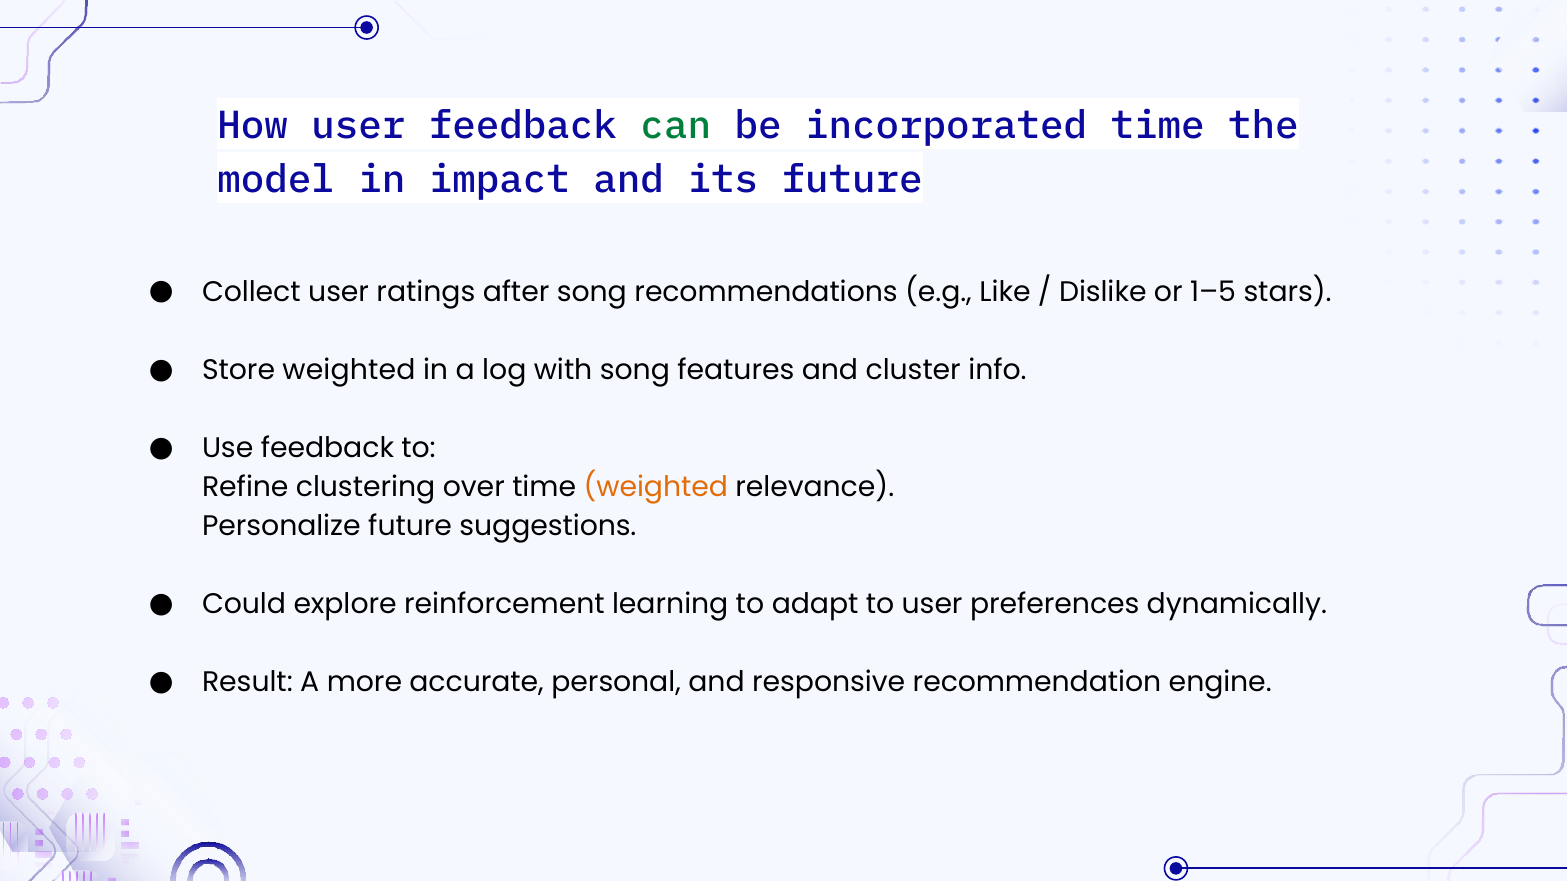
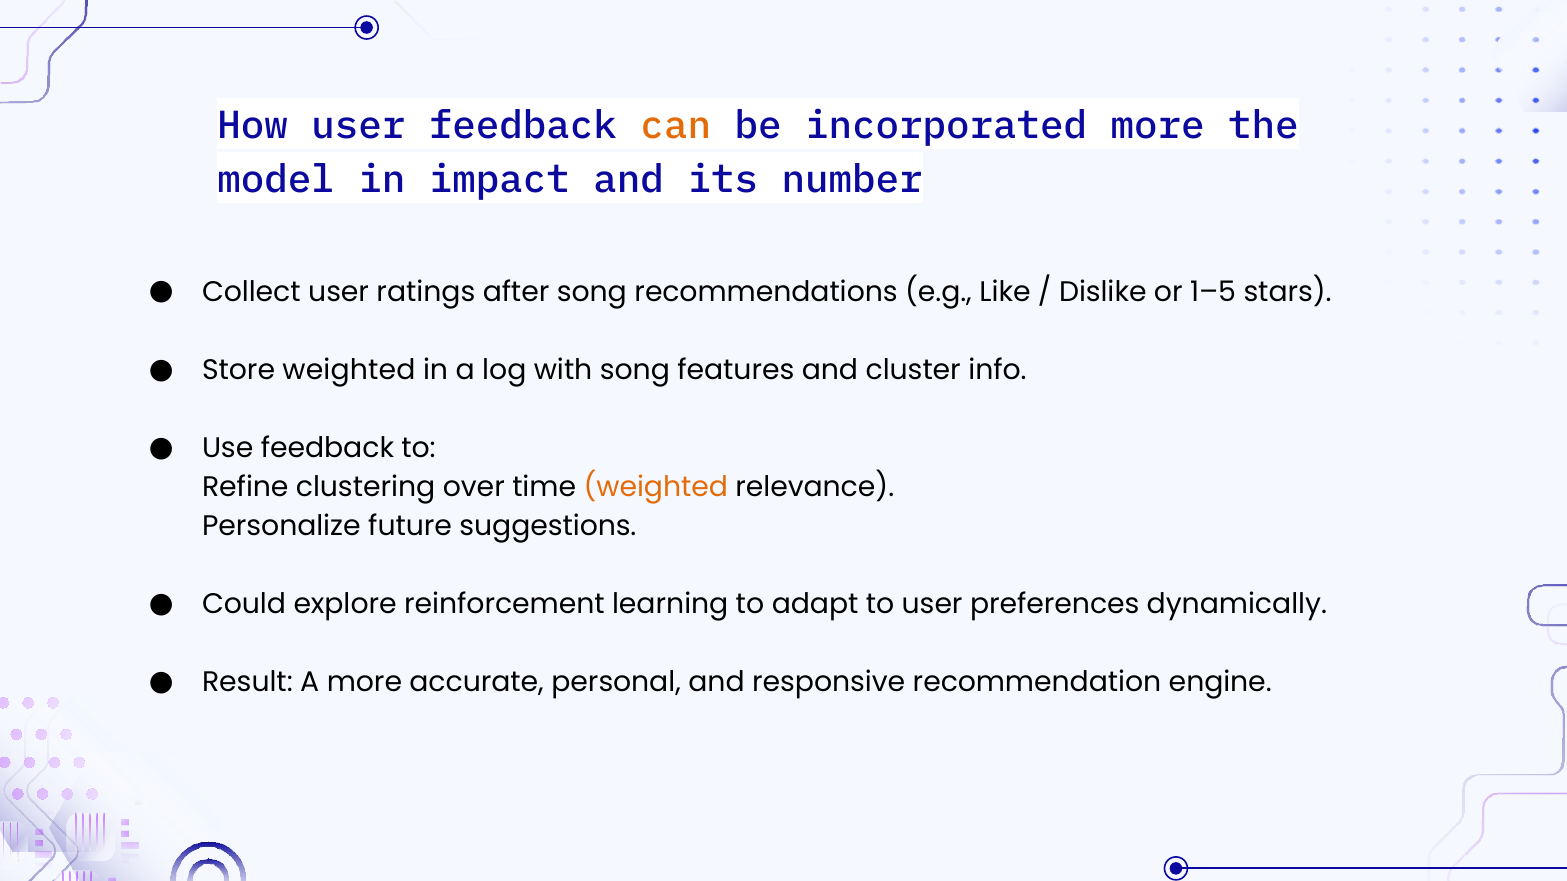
can colour: green -> orange
incorporated time: time -> more
its future: future -> number
